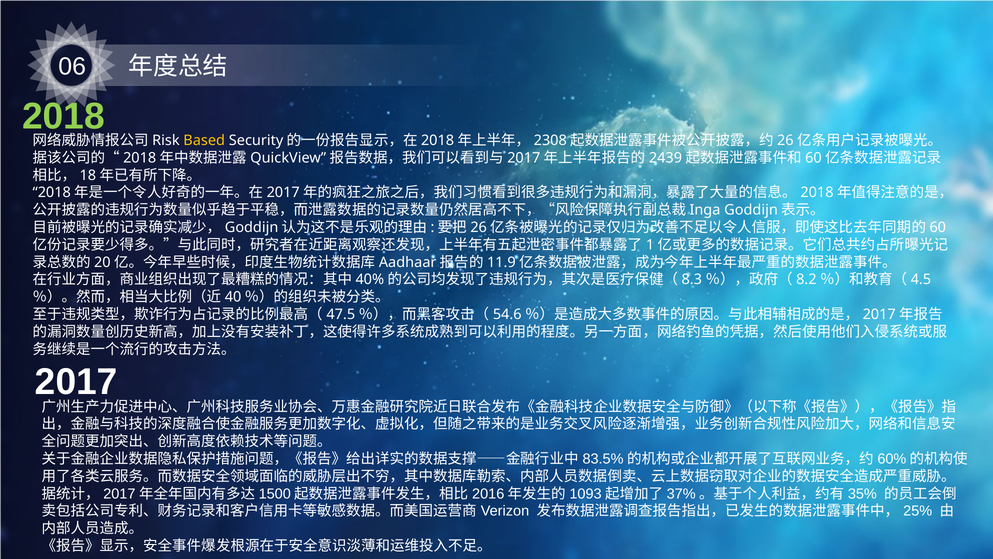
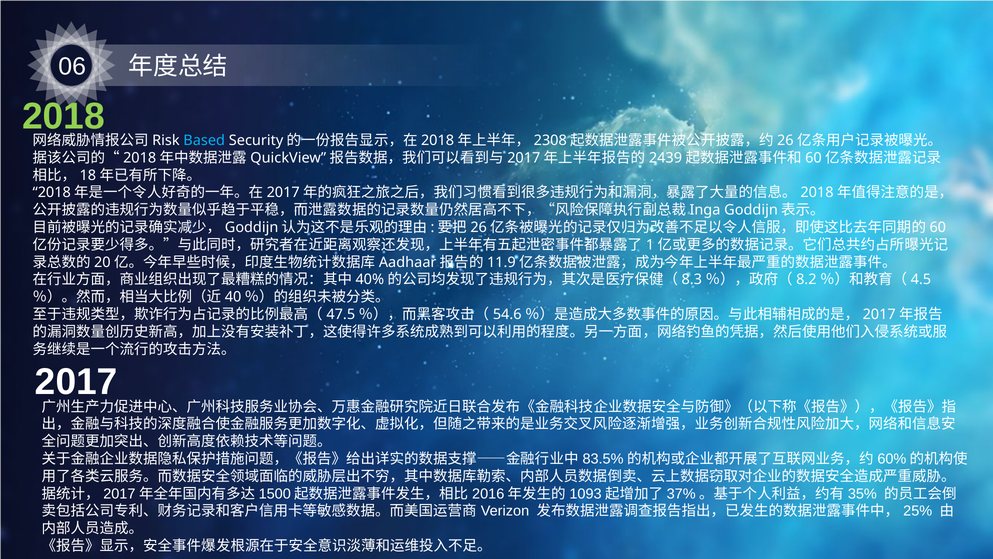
Based colour: yellow -> light blue
